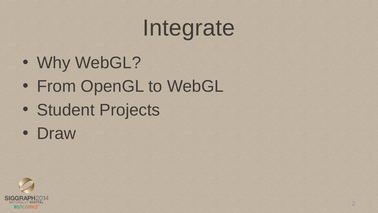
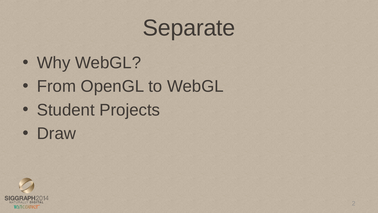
Integrate: Integrate -> Separate
